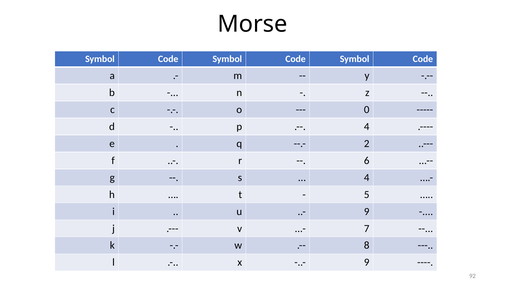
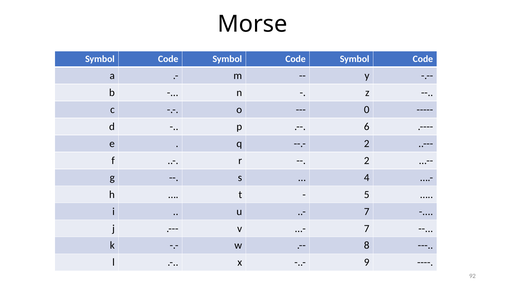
4 at (367, 127): 4 -> 6
6 at (367, 161): 6 -> 2
9 at (367, 212): 9 -> 7
